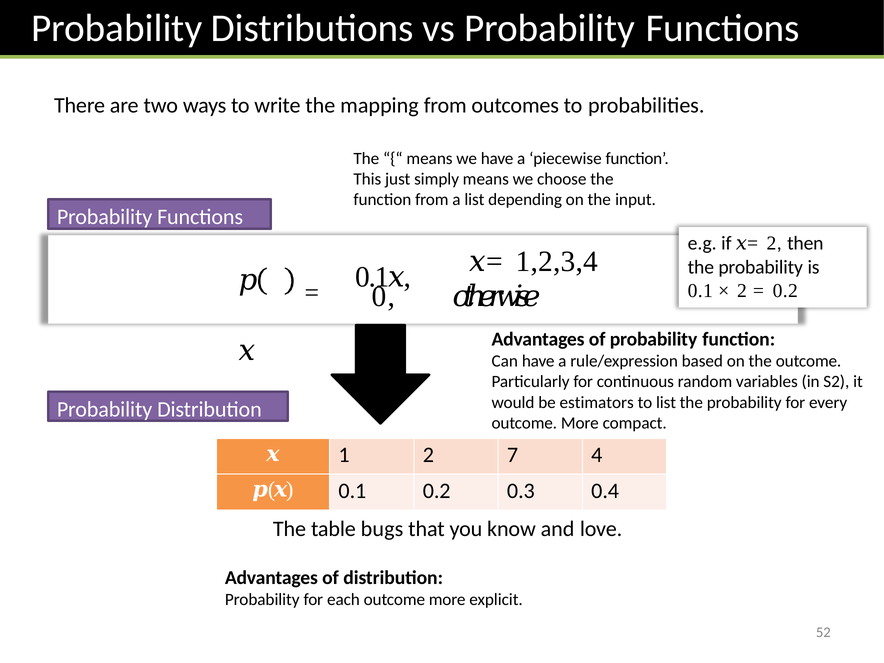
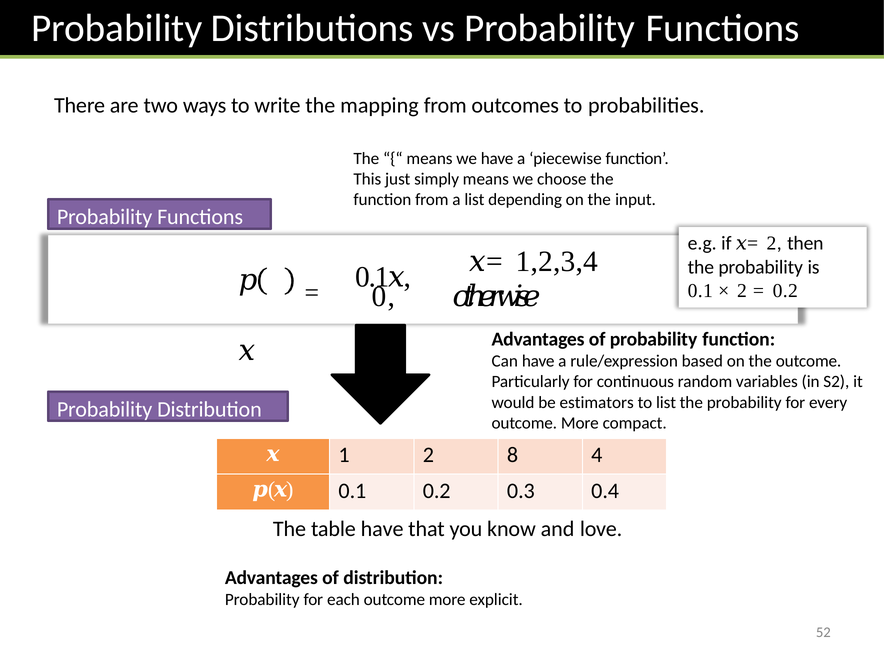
7: 7 -> 8
table bugs: bugs -> have
